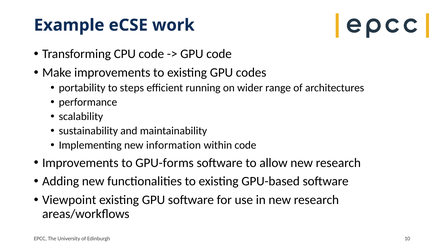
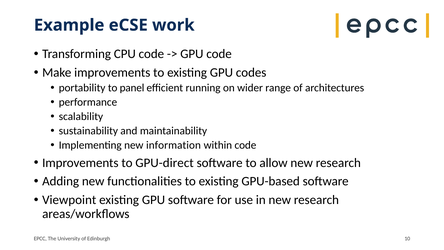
steps: steps -> panel
GPU-forms: GPU-forms -> GPU-direct
